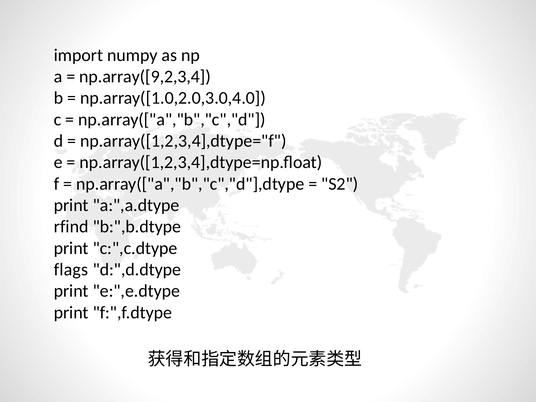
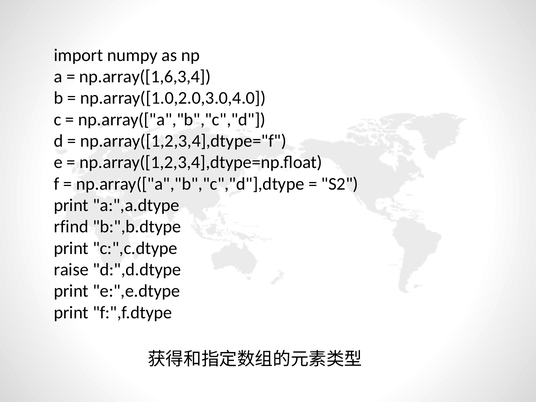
np.array([9,2,3,4: np.array([9,2,3,4 -> np.array([1,6,3,4
flags: flags -> raise
